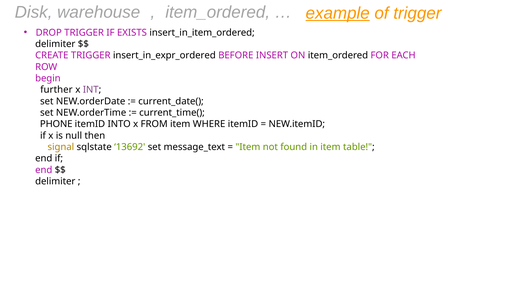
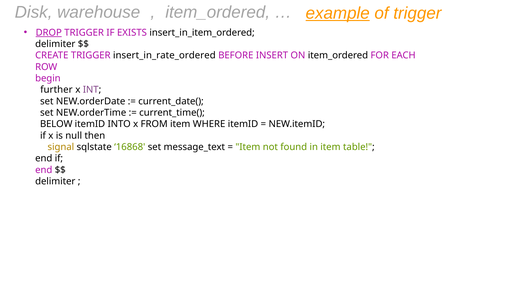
DROP underline: none -> present
insert_in_expr_ordered: insert_in_expr_ordered -> insert_in_rate_ordered
PHONE: PHONE -> BELOW
13692: 13692 -> 16868
